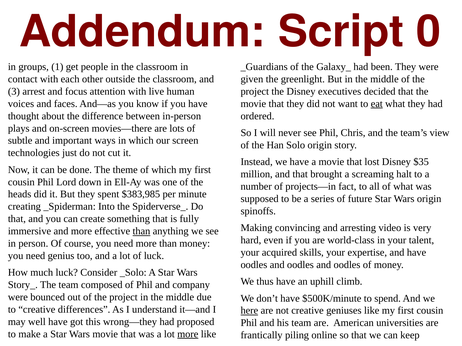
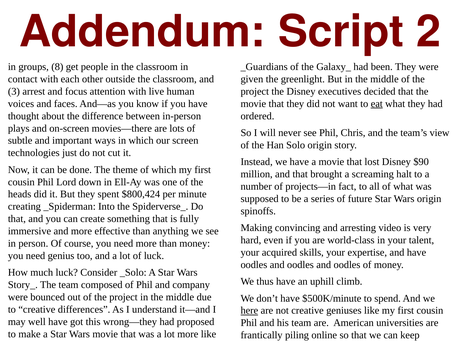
0: 0 -> 2
1: 1 -> 8
$35: $35 -> $90
$383,985: $383,985 -> $800,424
than at (141, 232) underline: present -> none
more at (188, 335) underline: present -> none
